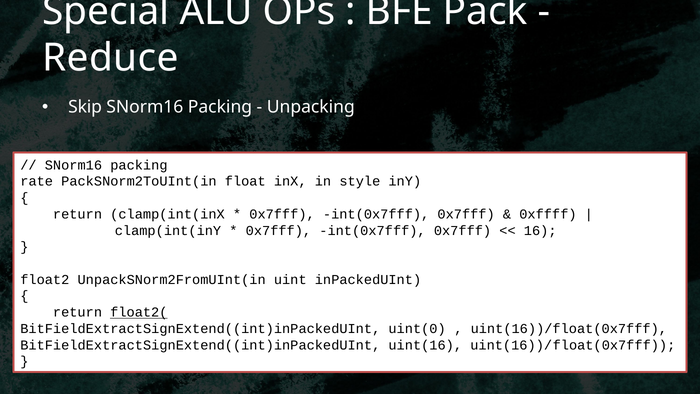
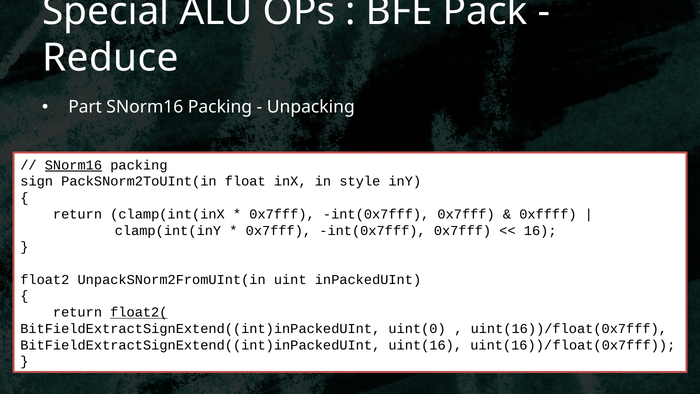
Skip: Skip -> Part
SNorm16 at (73, 165) underline: none -> present
rate: rate -> sign
